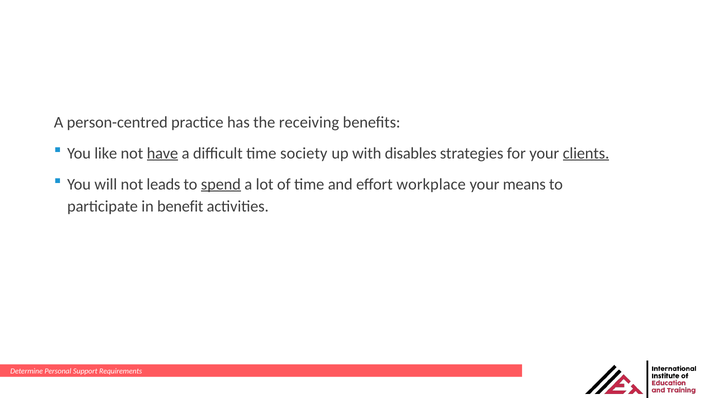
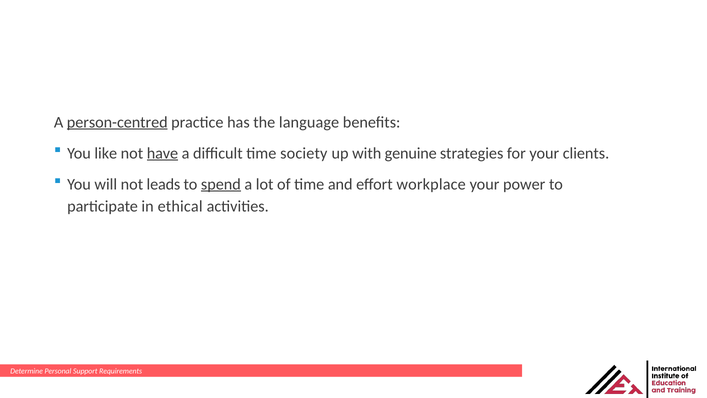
person-centred underline: none -> present
receiving: receiving -> language
disables: disables -> genuine
clients underline: present -> none
means: means -> power
benefit: benefit -> ethical
